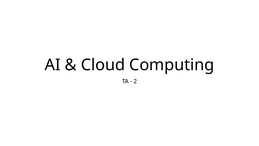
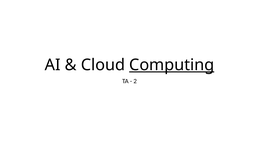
Computing underline: none -> present
